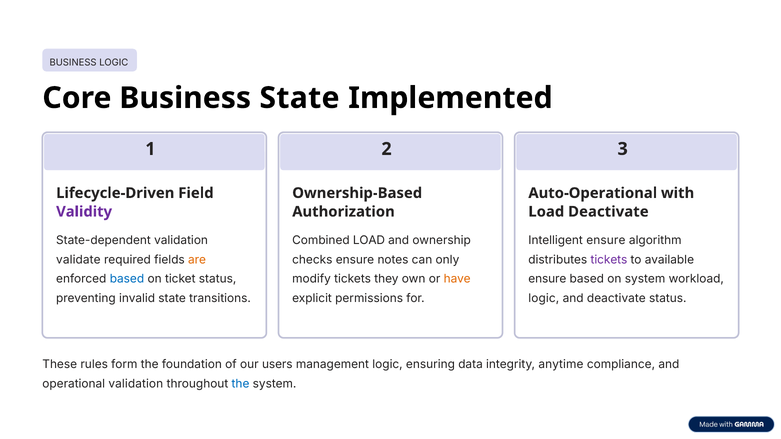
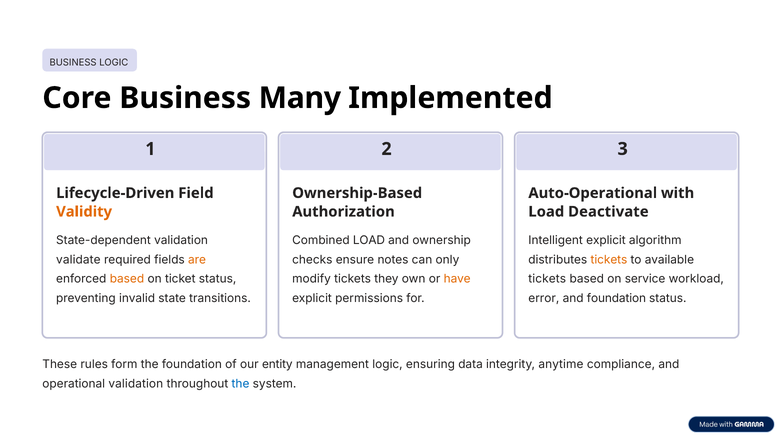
Business State: State -> Many
Validity colour: purple -> orange
Intelligent ensure: ensure -> explicit
tickets at (609, 260) colour: purple -> orange
based at (127, 279) colour: blue -> orange
ensure at (547, 279): ensure -> tickets
on system: system -> service
logic at (544, 298): logic -> error
and deactivate: deactivate -> foundation
users: users -> entity
